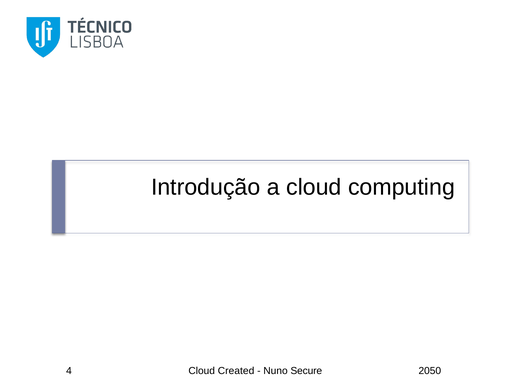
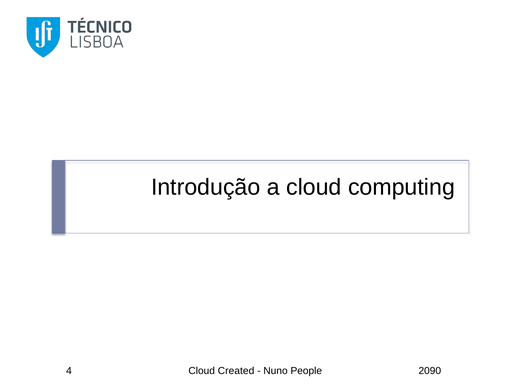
Secure: Secure -> People
2050: 2050 -> 2090
